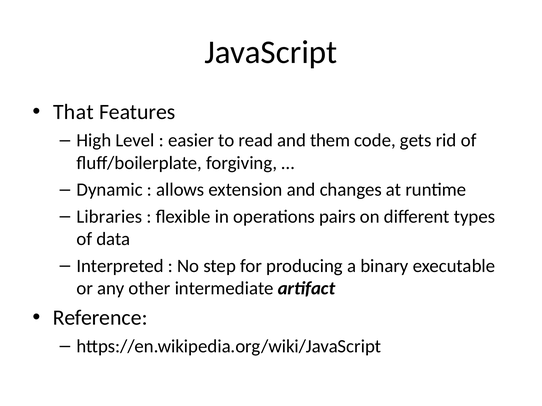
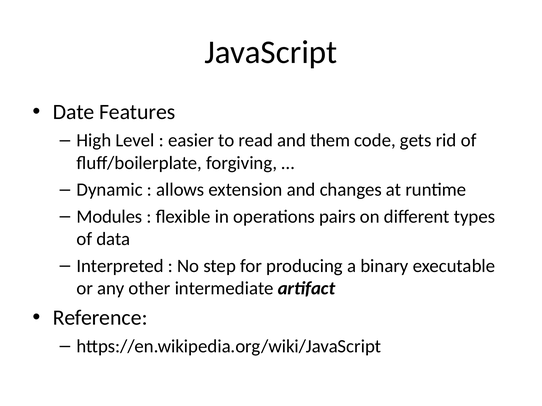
That: That -> Date
Libraries: Libraries -> Modules
